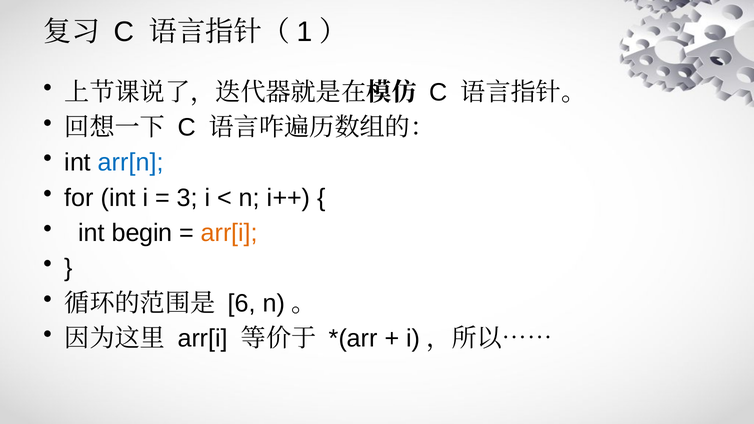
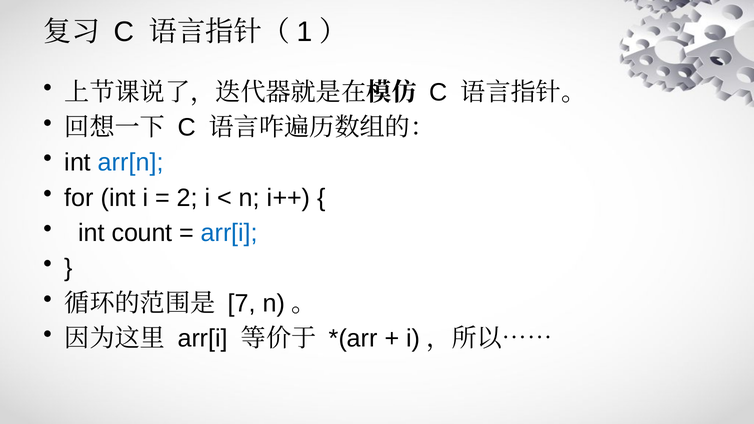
3: 3 -> 2
begin: begin -> count
arr[i at (229, 233) colour: orange -> blue
6: 6 -> 7
